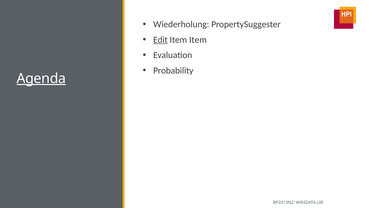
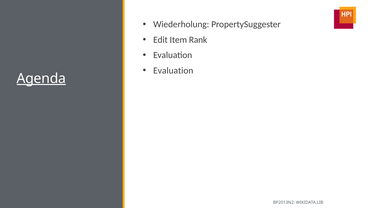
Edit underline: present -> none
Item Item: Item -> Rank
Probability at (173, 71): Probability -> Evaluation
